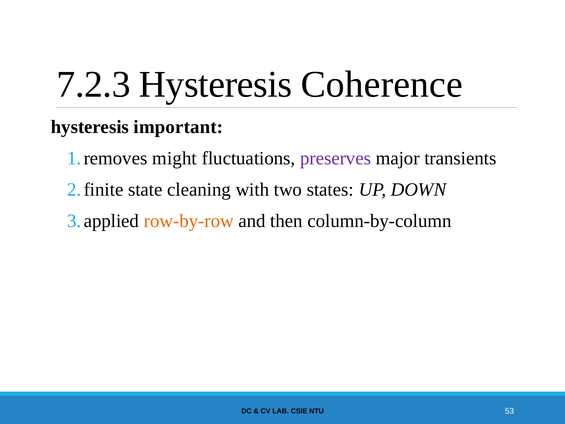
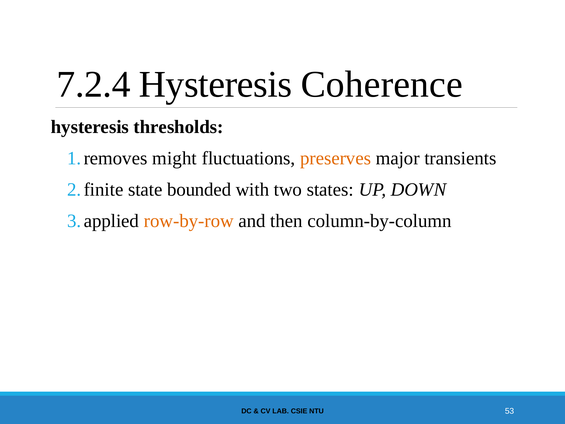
7.2.3: 7.2.3 -> 7.2.4
important: important -> thresholds
preserves colour: purple -> orange
cleaning: cleaning -> bounded
